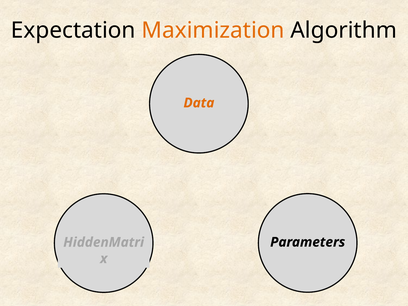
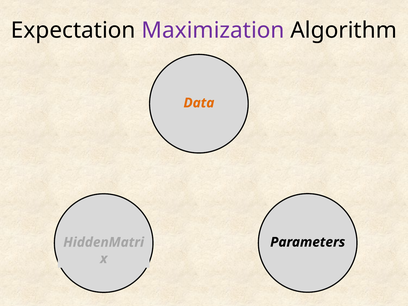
Maximization colour: orange -> purple
